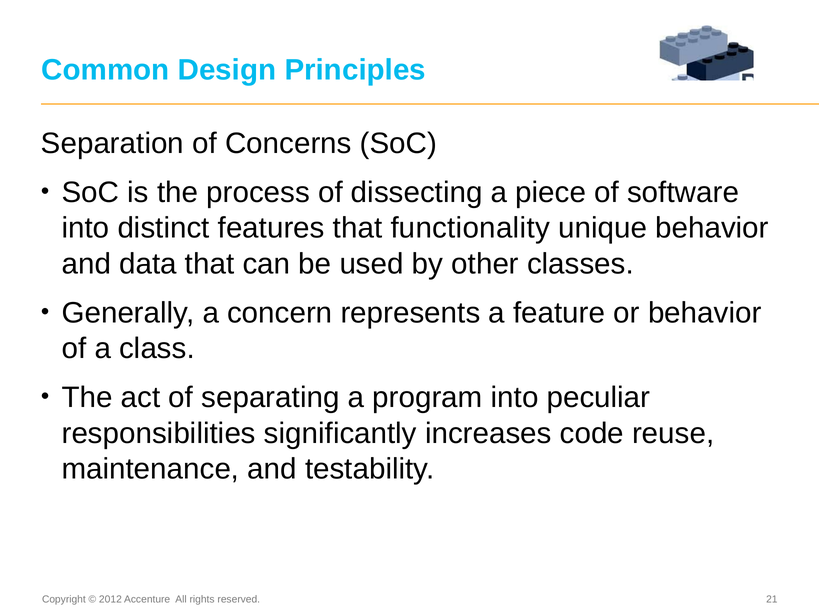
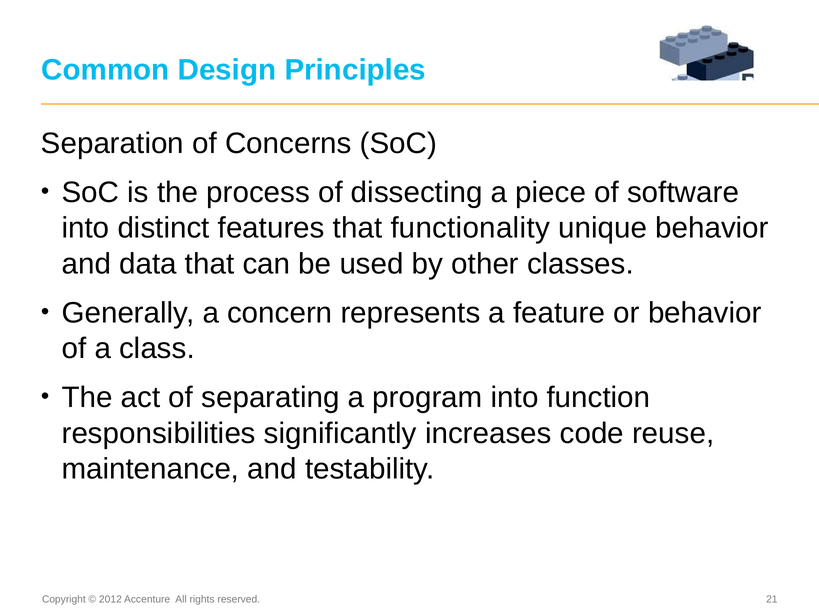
peculiar: peculiar -> function
